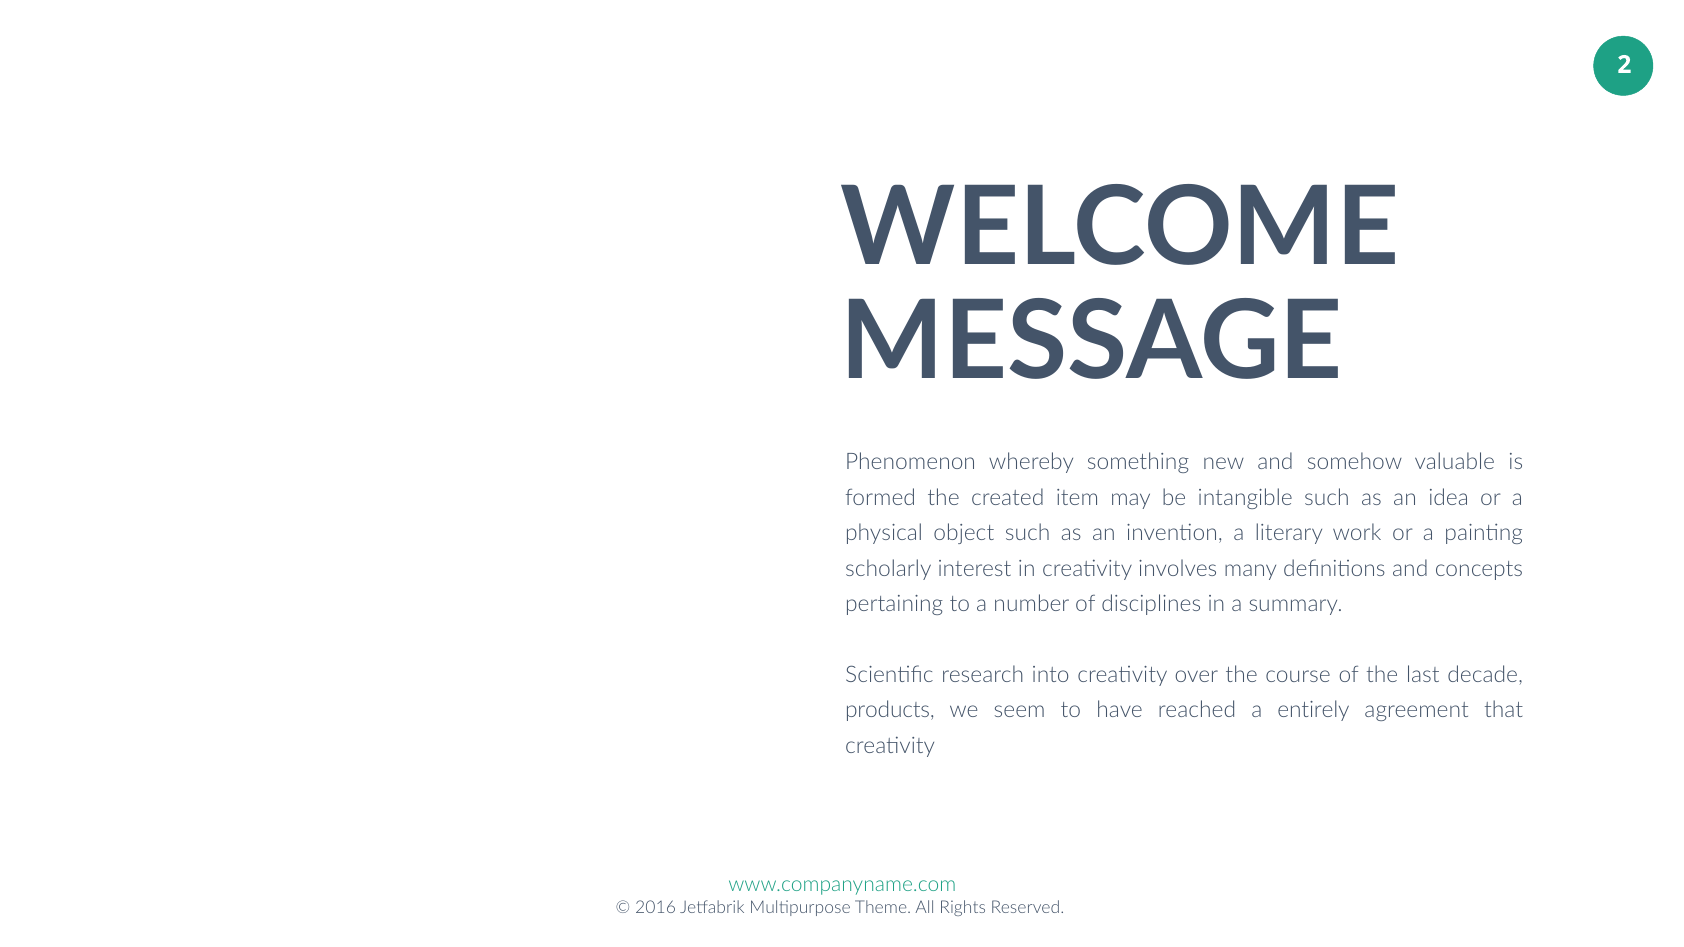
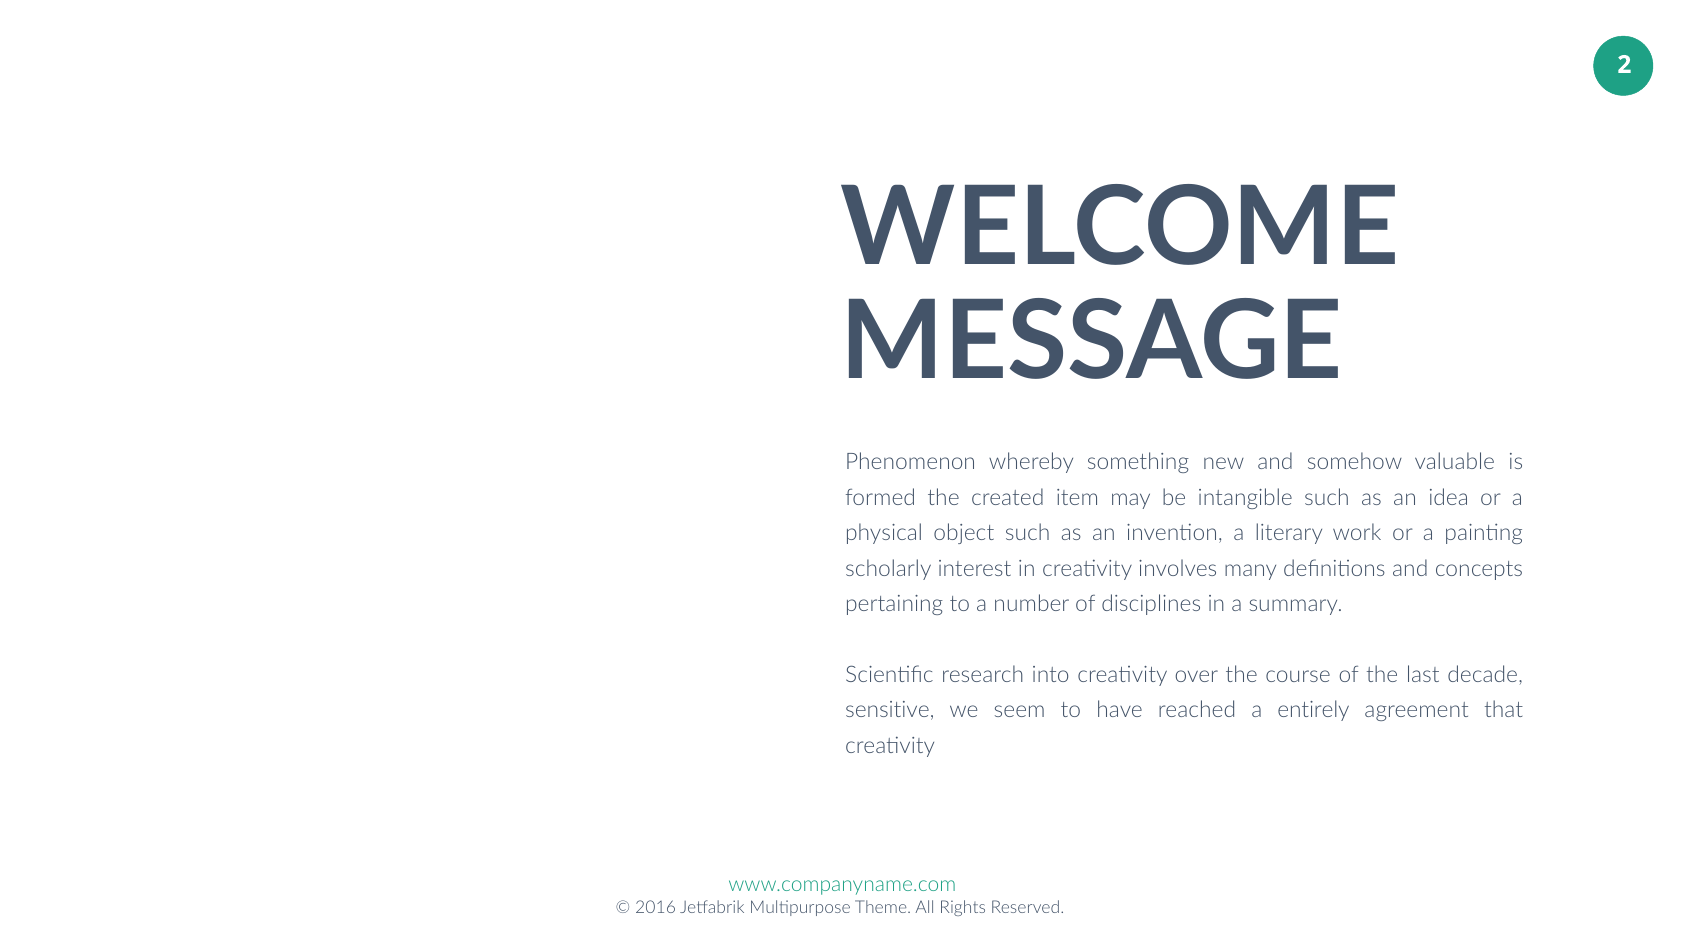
products: products -> sensitive
